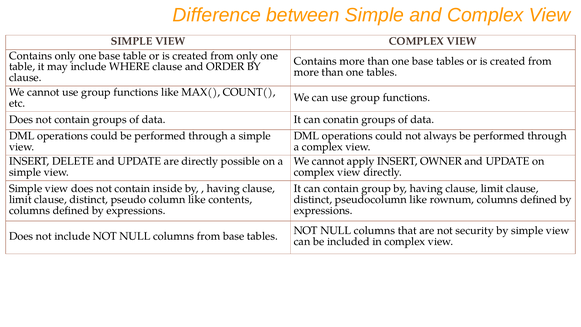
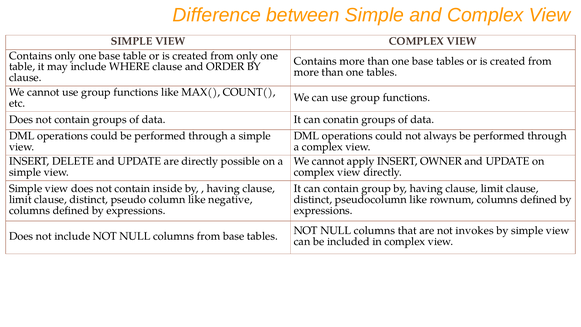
contents: contents -> negative
security: security -> invokes
